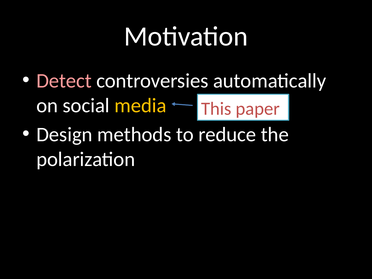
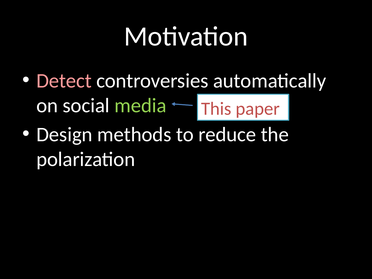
media colour: yellow -> light green
